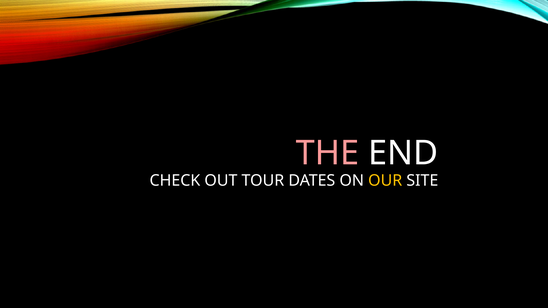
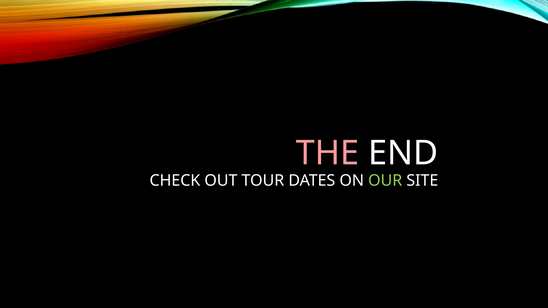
OUR colour: yellow -> light green
